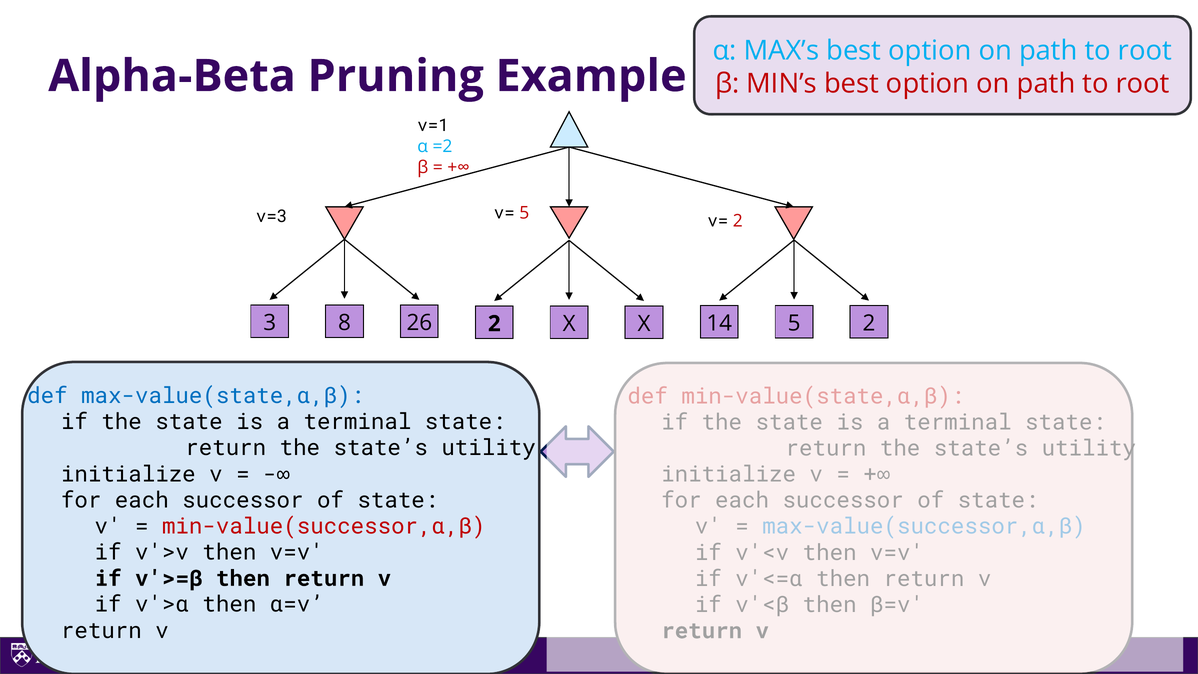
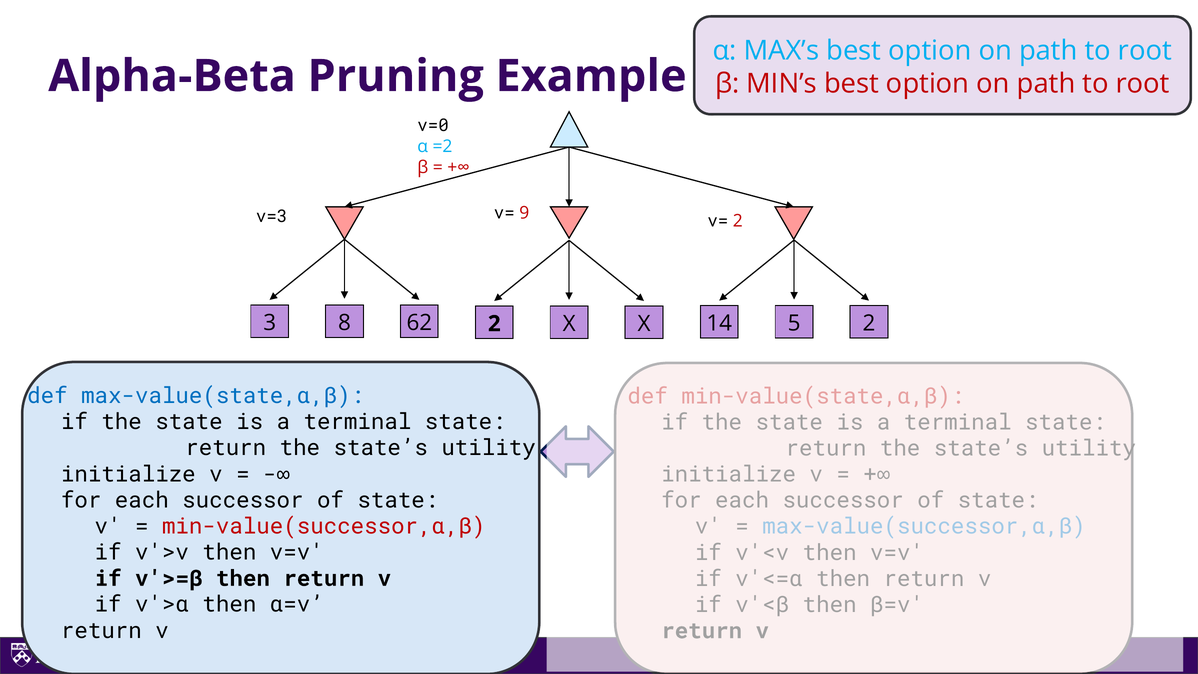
v=1: v=1 -> v=0
v= 5: 5 -> 9
26: 26 -> 62
